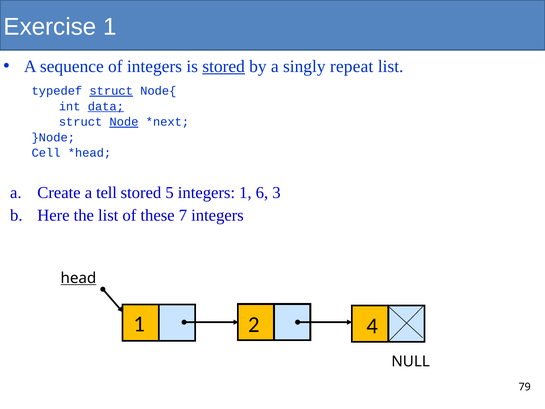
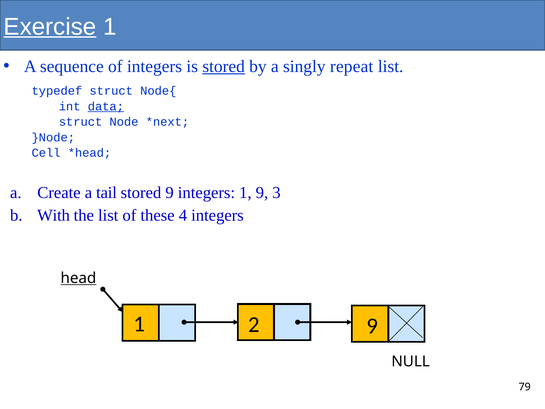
Exercise underline: none -> present
struct at (111, 91) underline: present -> none
Node underline: present -> none
tell: tell -> tail
stored 5: 5 -> 9
1 6: 6 -> 9
Here: Here -> With
7: 7 -> 4
2 4: 4 -> 9
